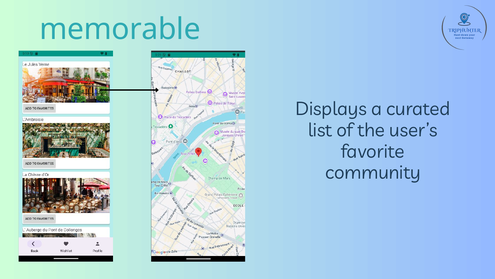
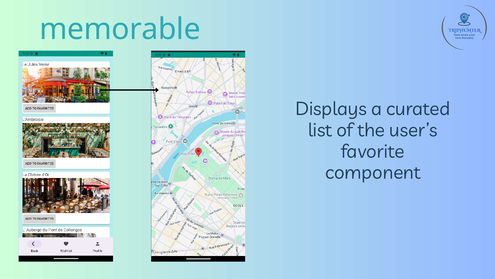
community: community -> component
